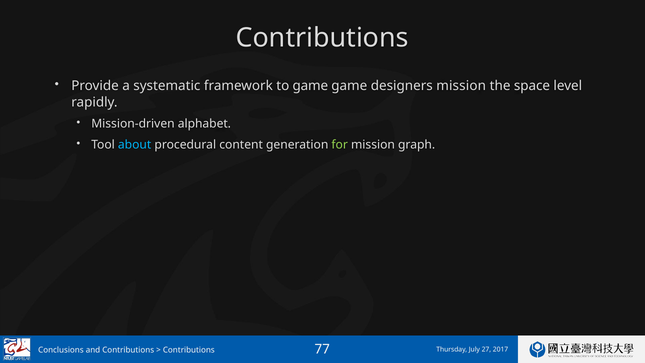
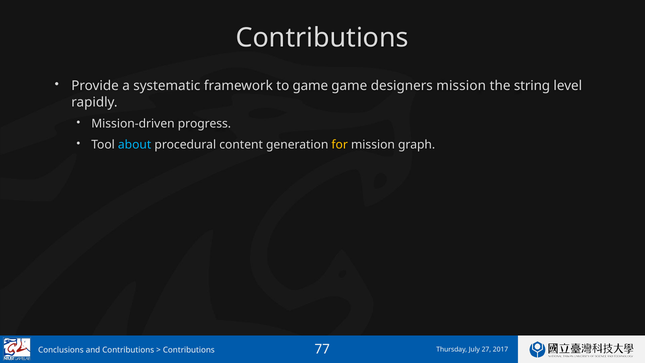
space: space -> string
alphabet: alphabet -> progress
for colour: light green -> yellow
